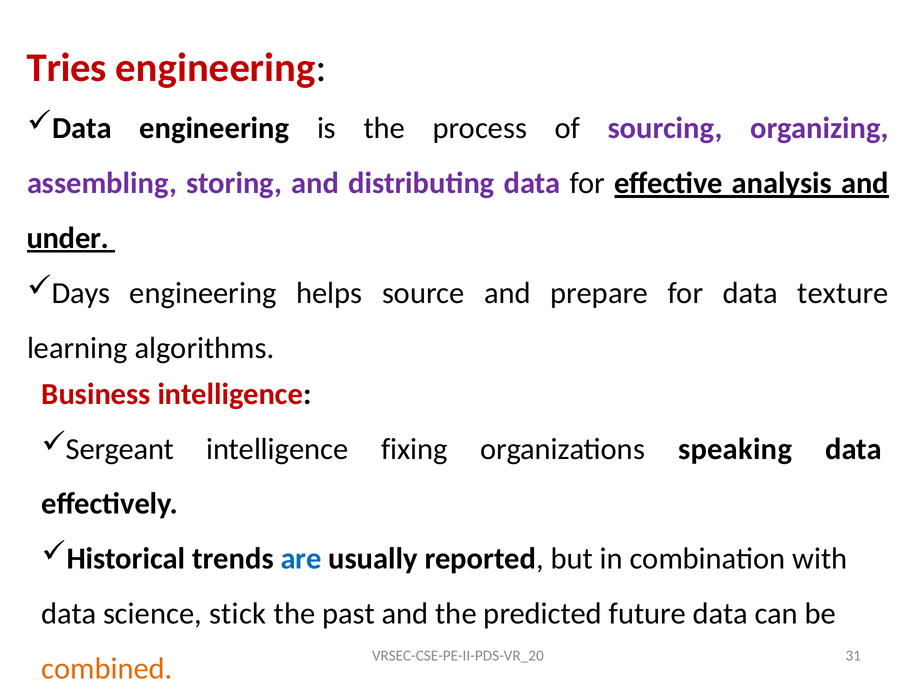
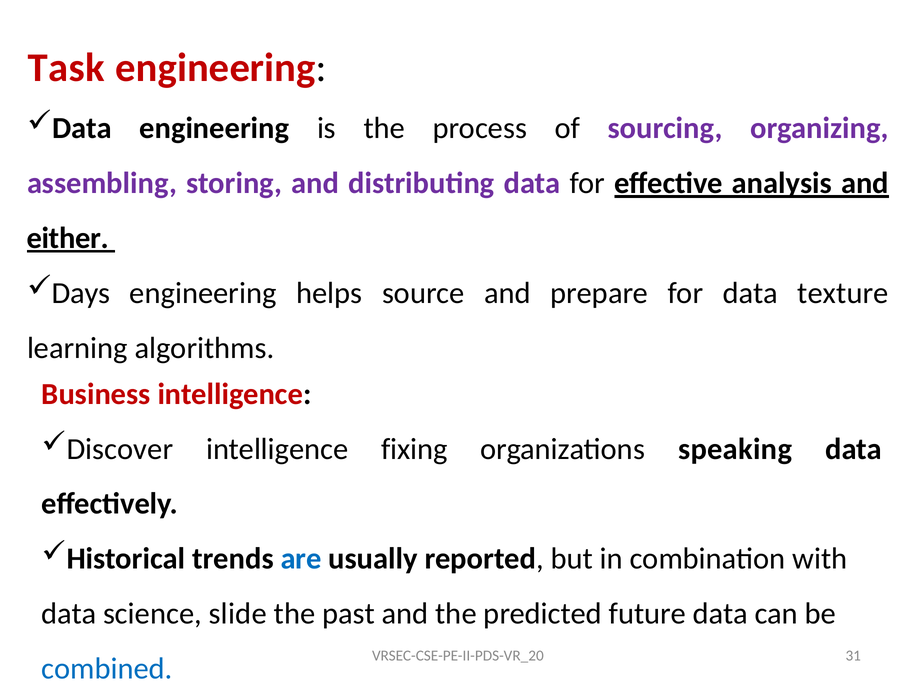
Tries: Tries -> Task
under: under -> either
Sergeant: Sergeant -> Discover
stick: stick -> slide
combined colour: orange -> blue
